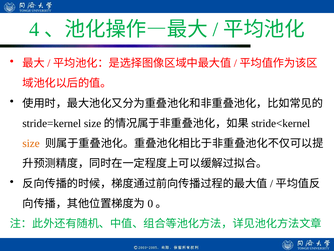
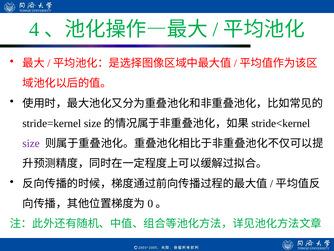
size colour: orange -> purple
